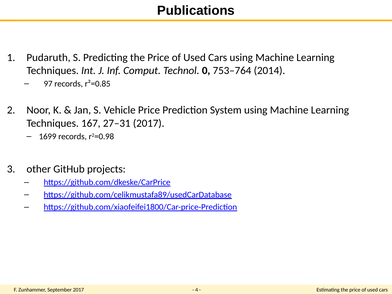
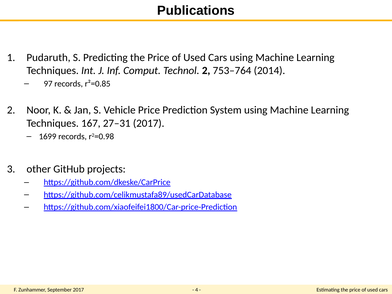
Technol 0: 0 -> 2
